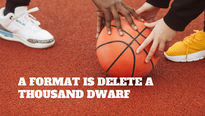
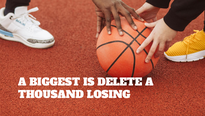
FORMAT: FORMAT -> BIGGEST
DWARF: DWARF -> LOSING
